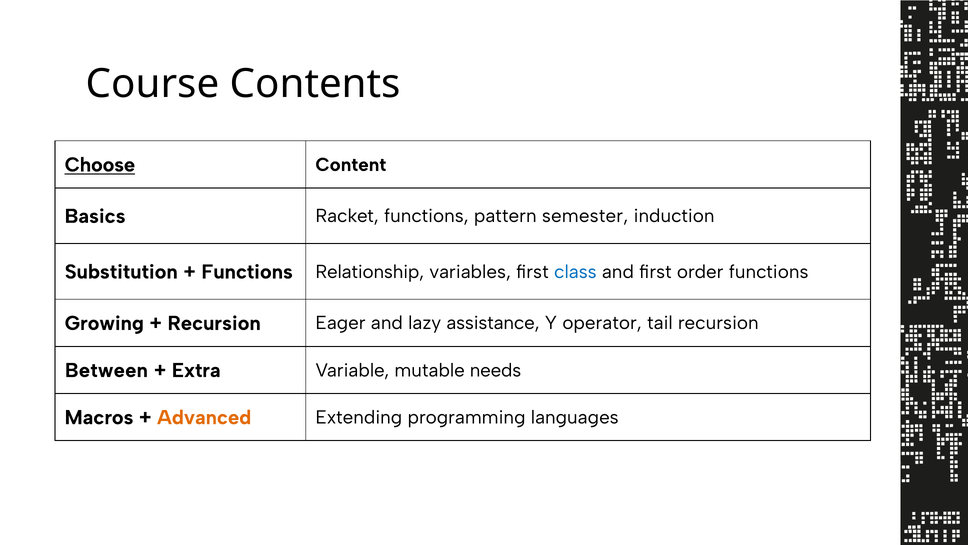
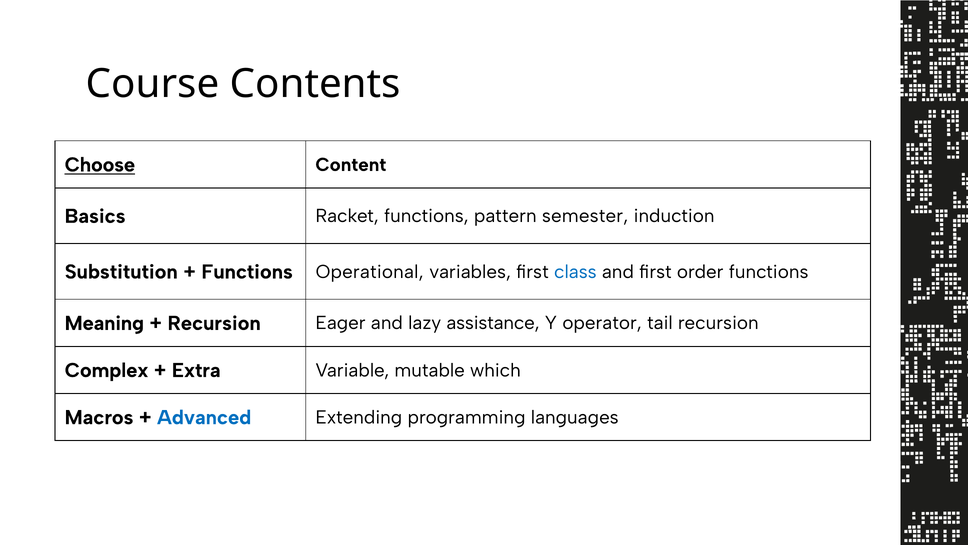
Relationship: Relationship -> Operational
Growing: Growing -> Meaning
Between: Between -> Complex
needs: needs -> which
Advanced colour: orange -> blue
